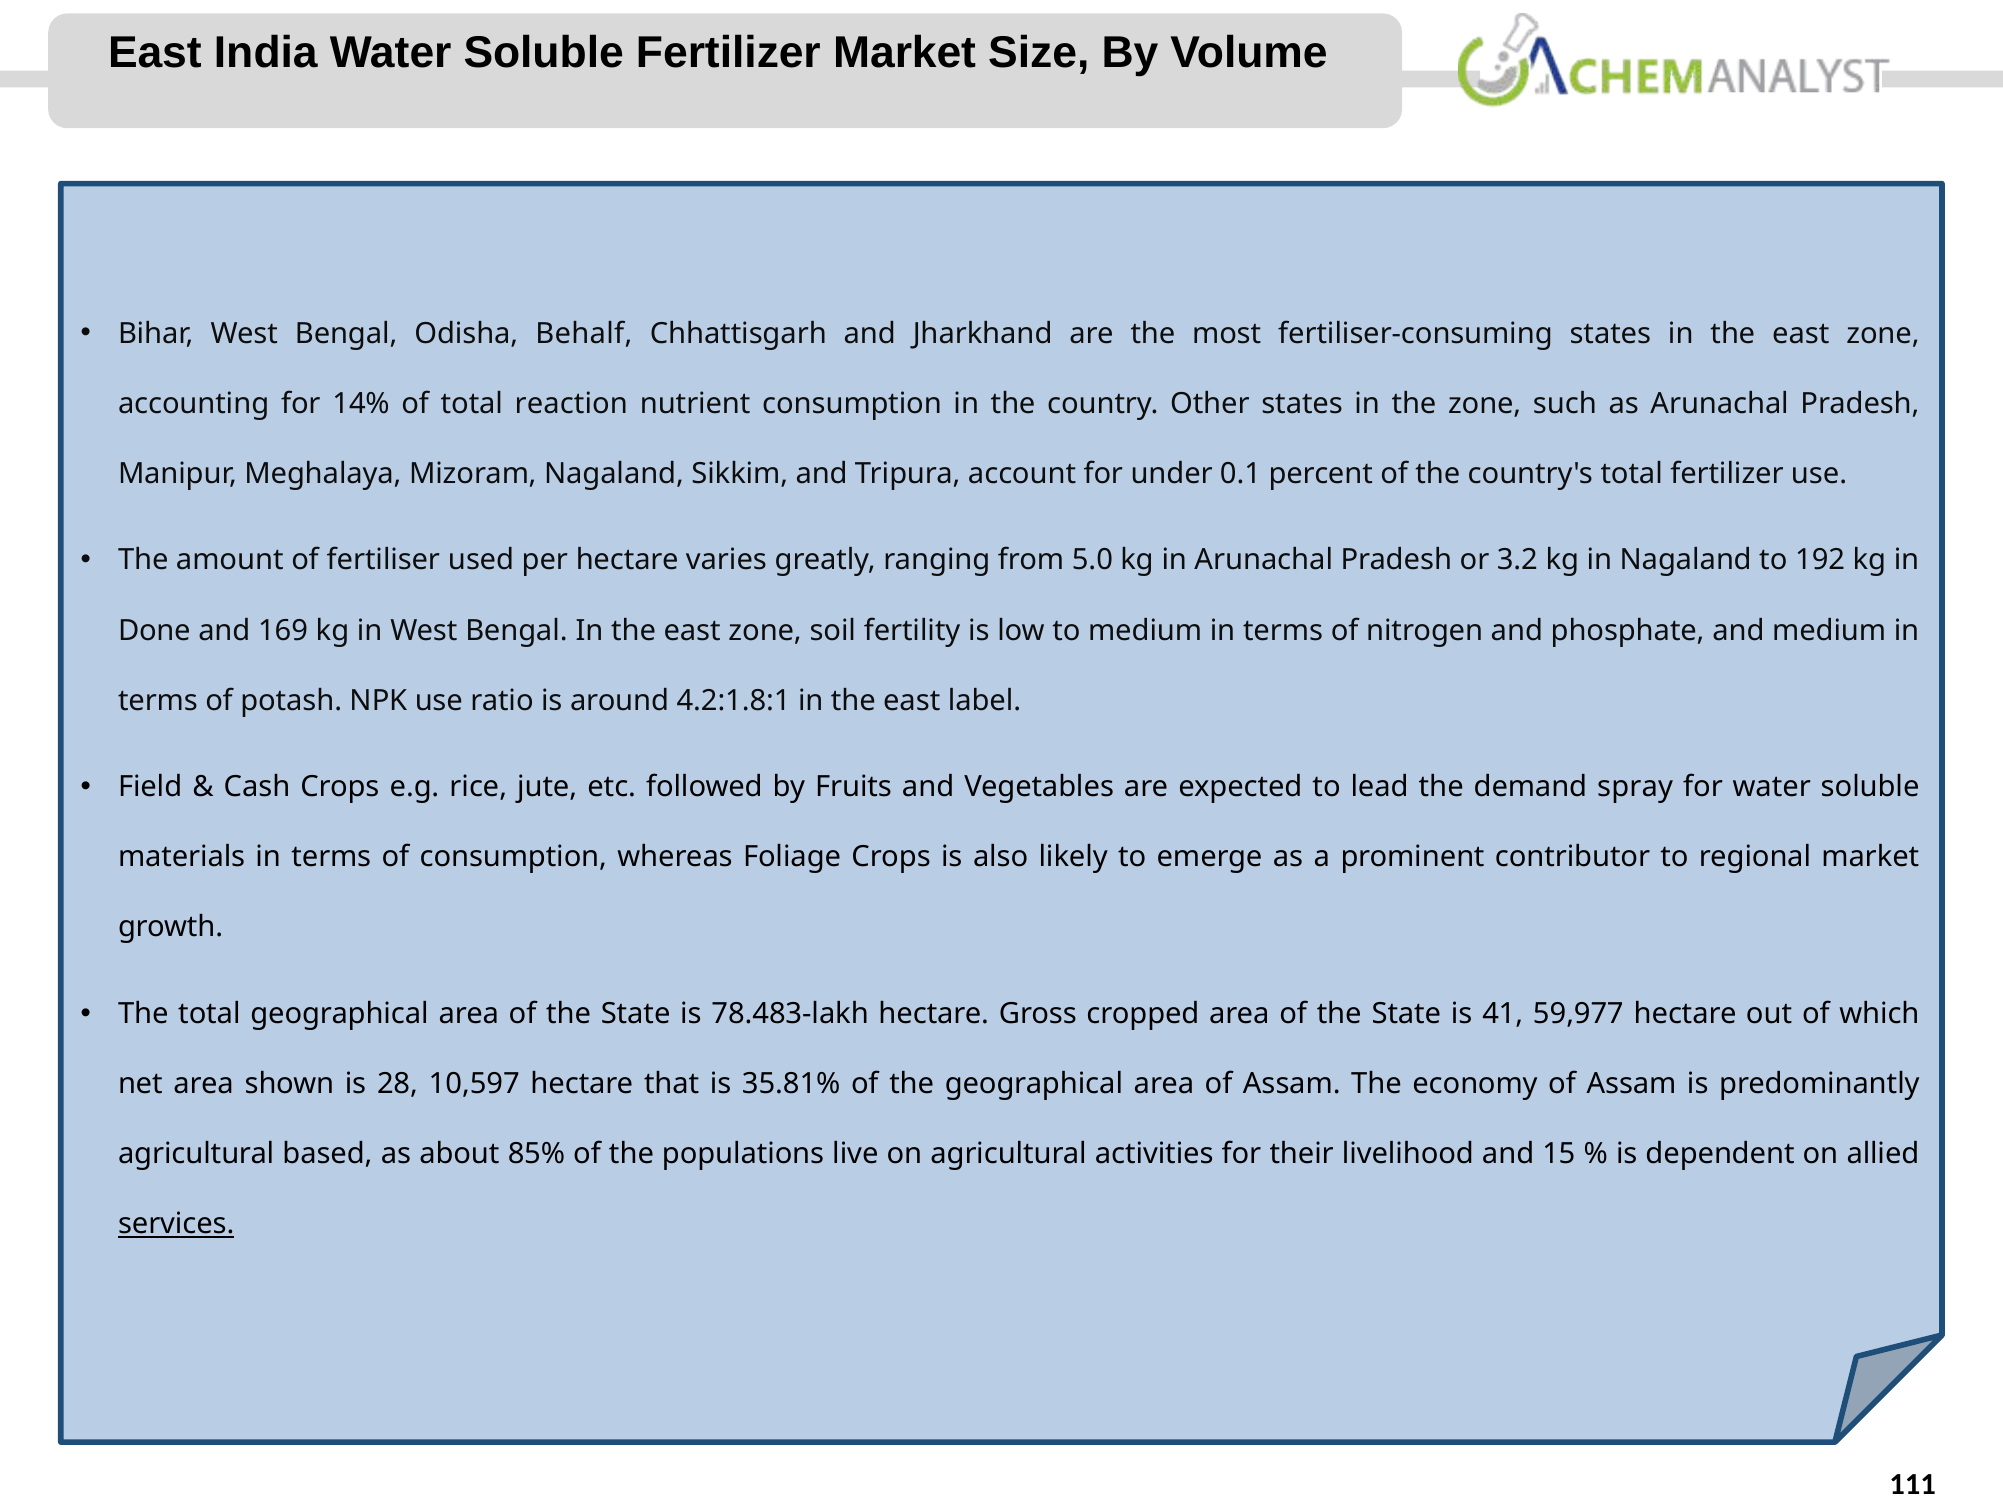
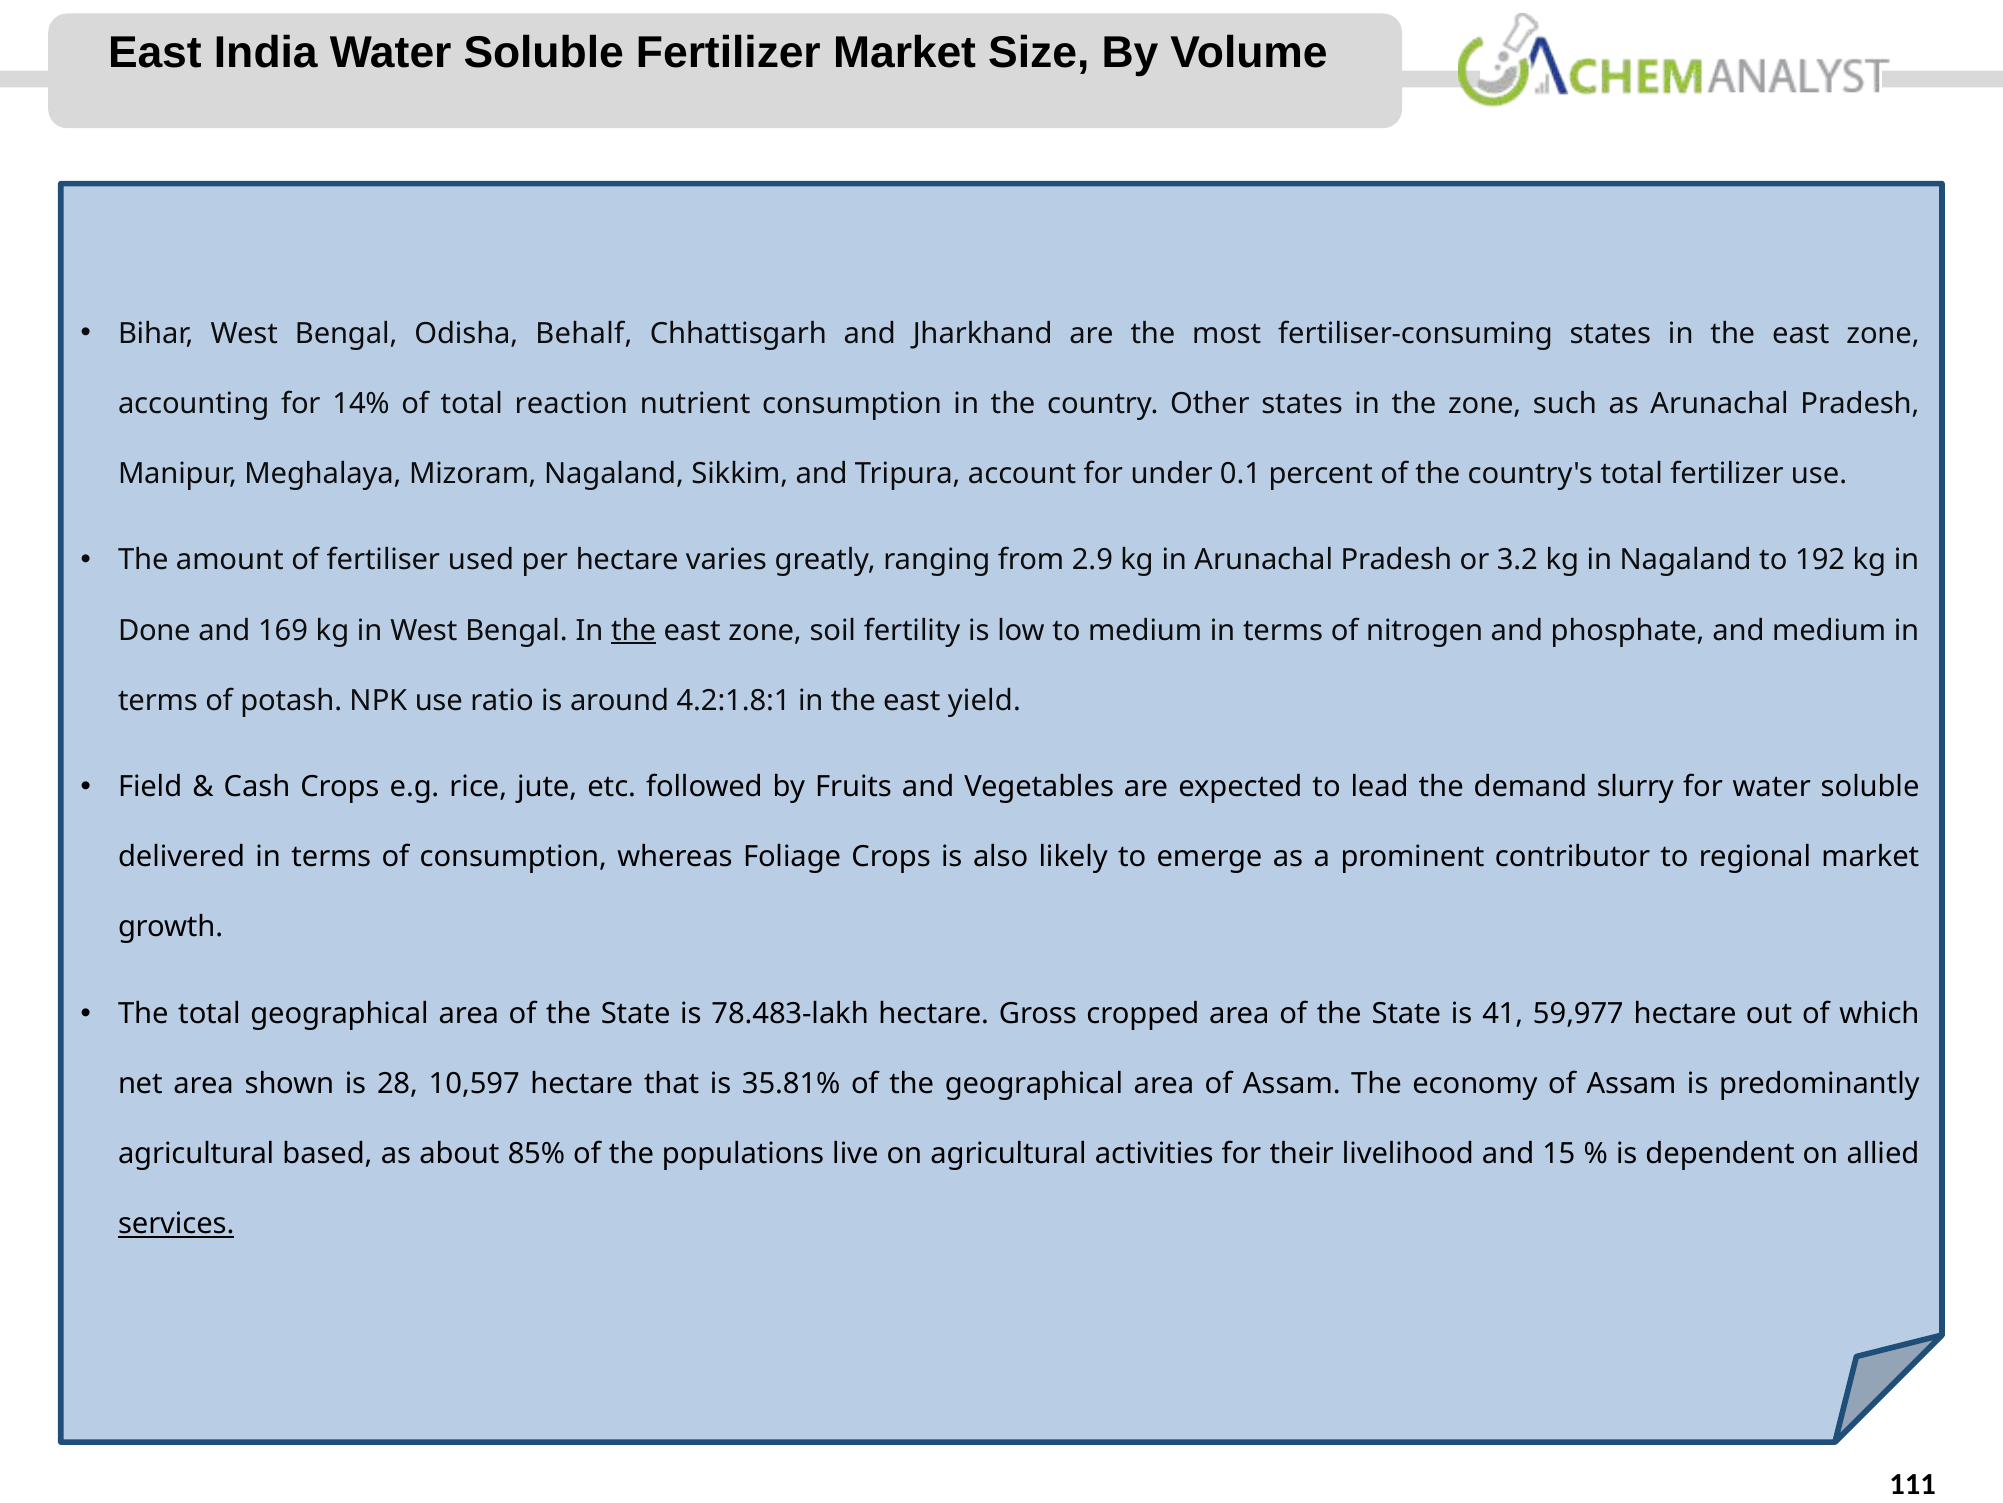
5.0: 5.0 -> 2.9
the at (634, 630) underline: none -> present
label: label -> yield
spray: spray -> slurry
materials: materials -> delivered
